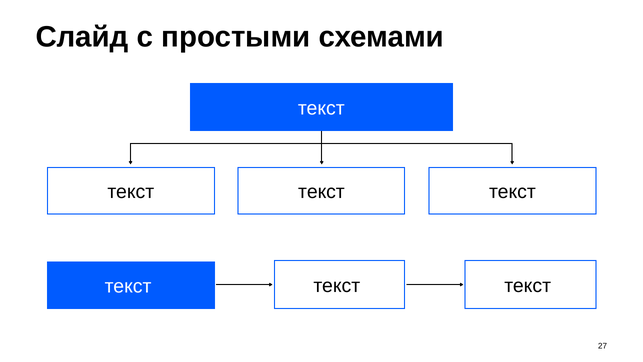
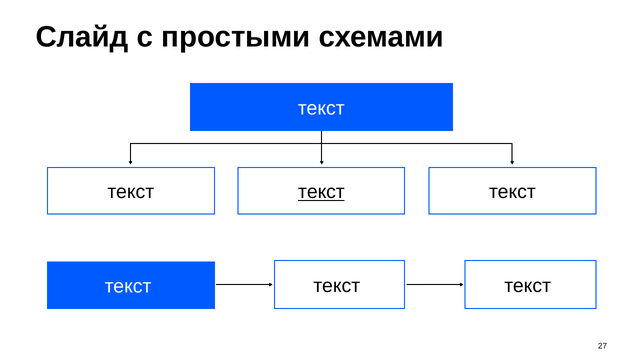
текст at (321, 192) underline: none -> present
